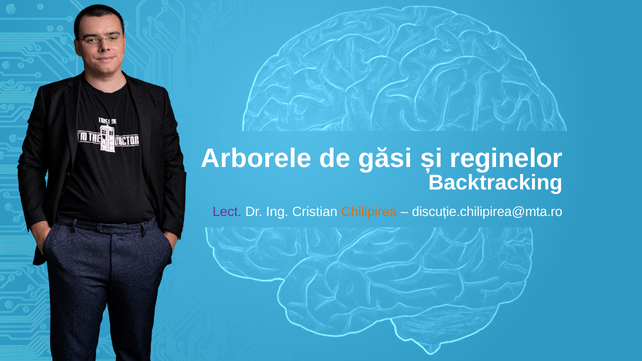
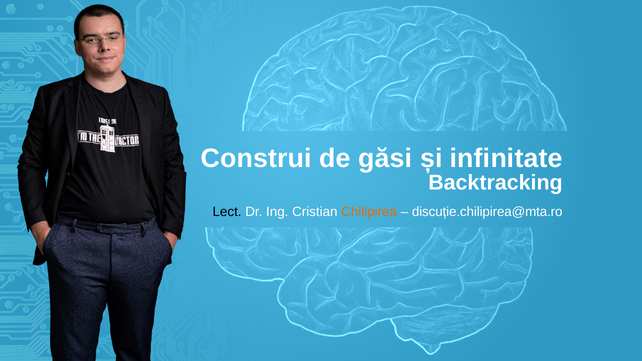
Arborele: Arborele -> Construi
reginelor: reginelor -> infinitate
Lect colour: purple -> black
